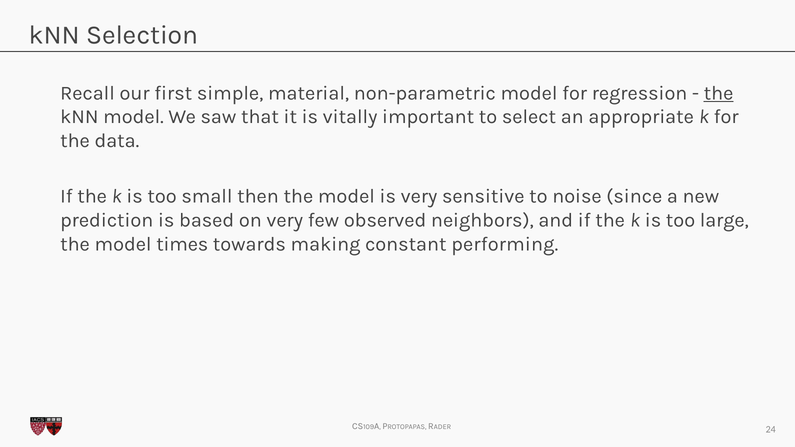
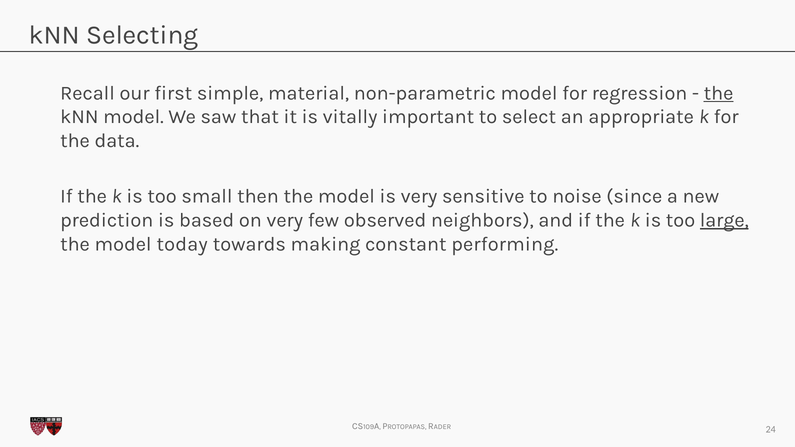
Selection: Selection -> Selecting
large underline: none -> present
times: times -> today
